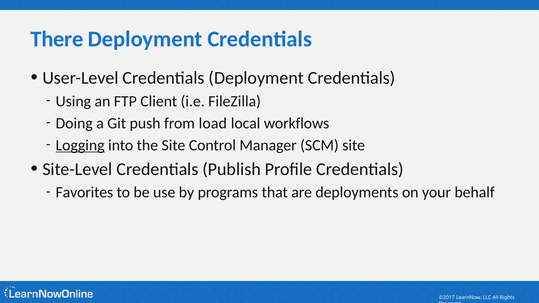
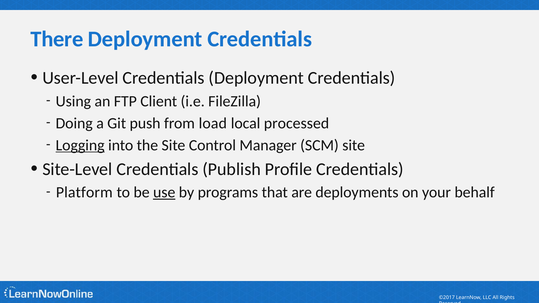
workflows: workflows -> processed
Favorites: Favorites -> Platform
use underline: none -> present
